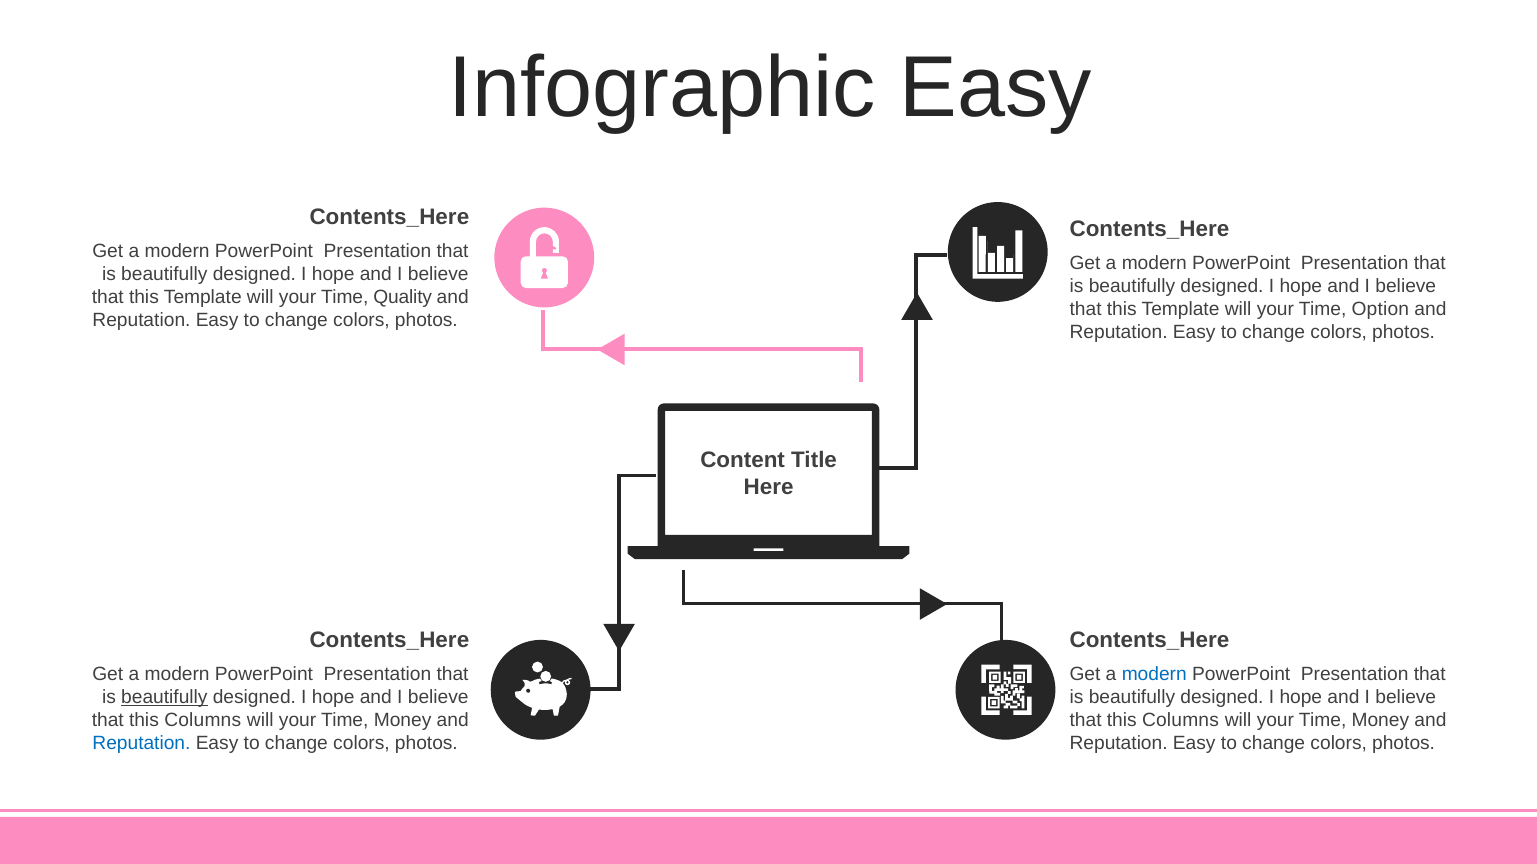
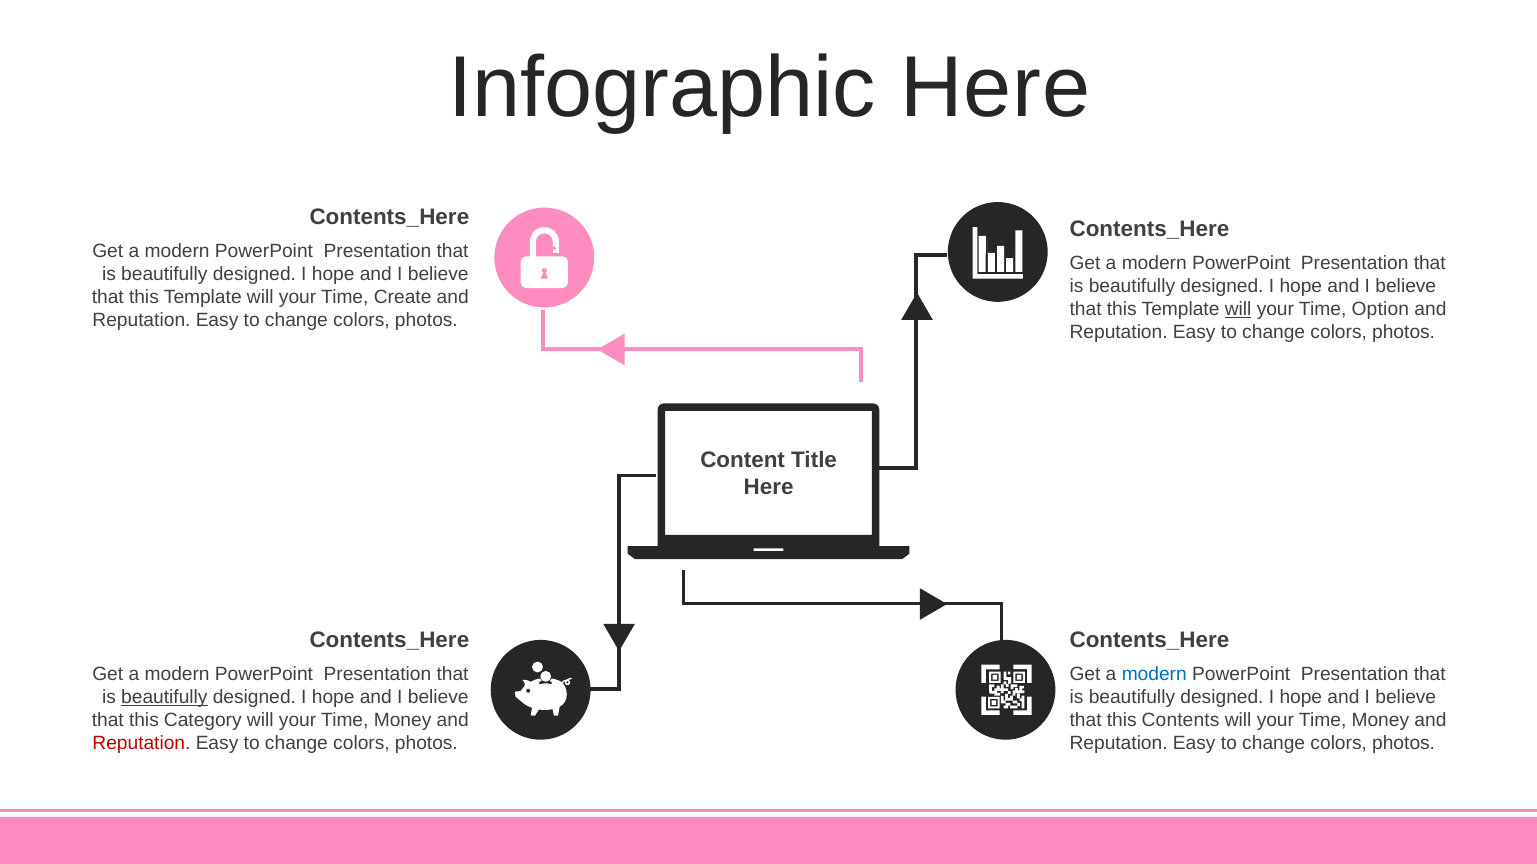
Infographic Easy: Easy -> Here
Quality: Quality -> Create
will at (1238, 309) underline: none -> present
Columns at (203, 721): Columns -> Category
Columns at (1181, 721): Columns -> Contents
Reputation at (141, 744) colour: blue -> red
